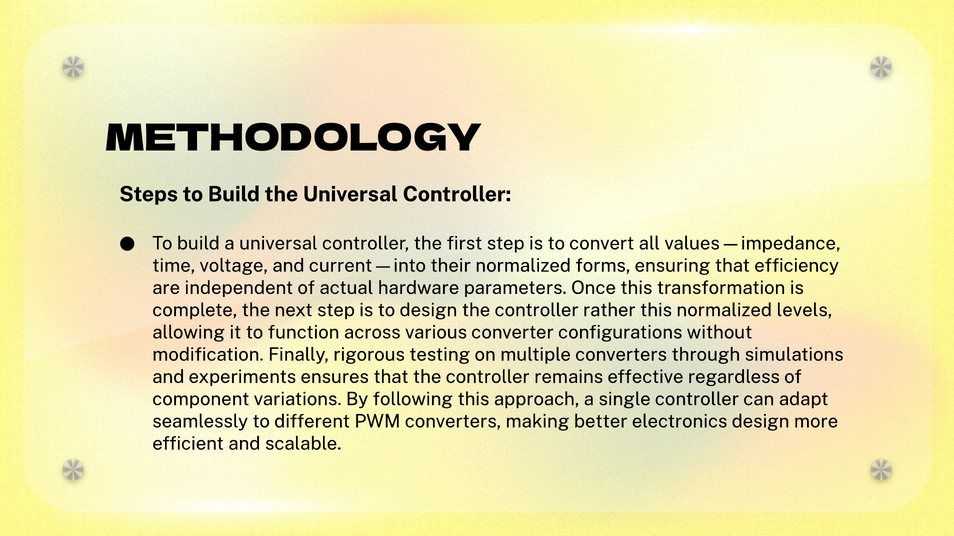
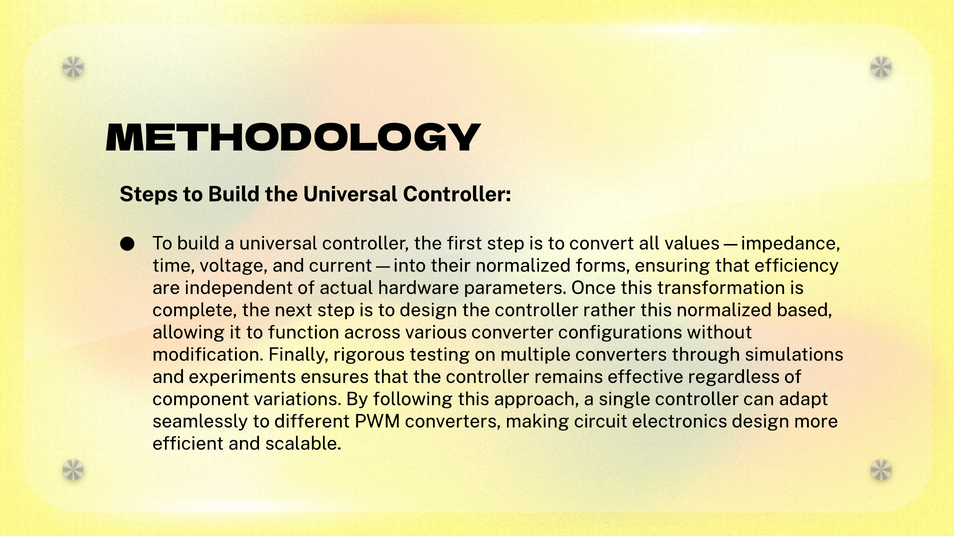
levels: levels -> based
better: better -> circuit
